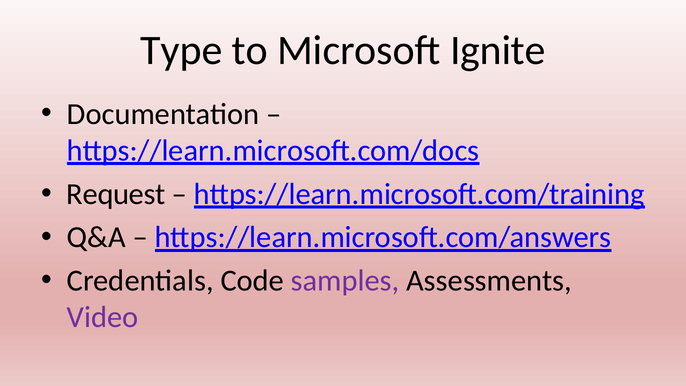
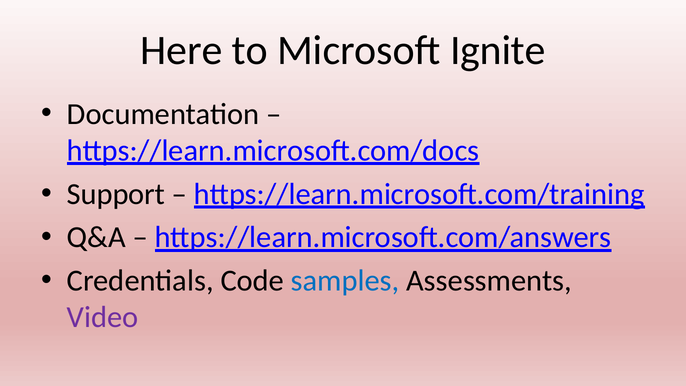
Type: Type -> Here
Request: Request -> Support
samples colour: purple -> blue
